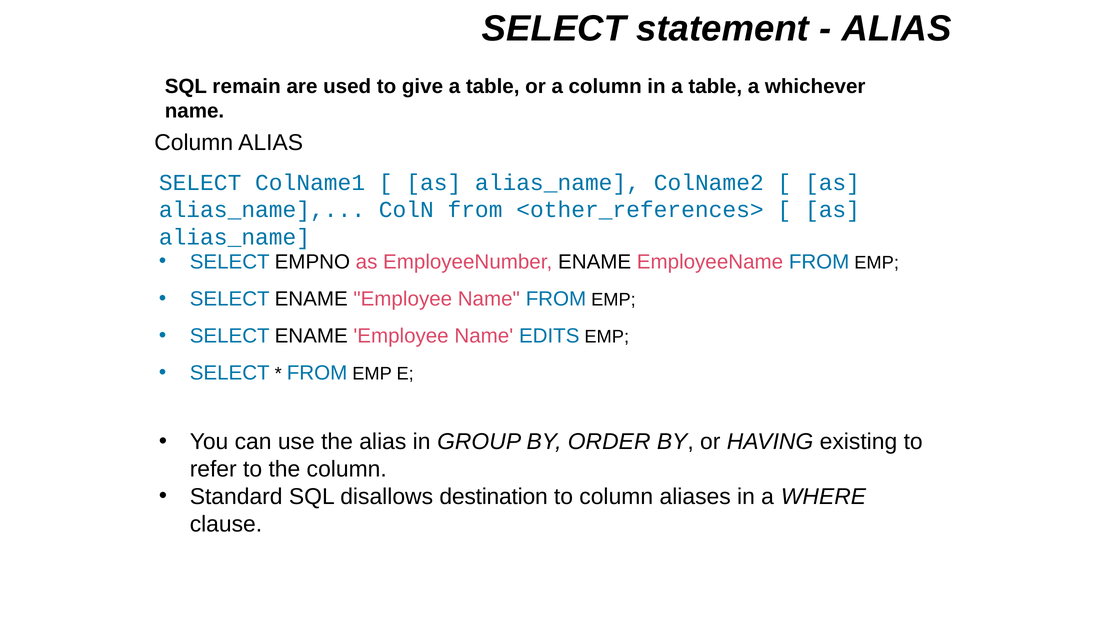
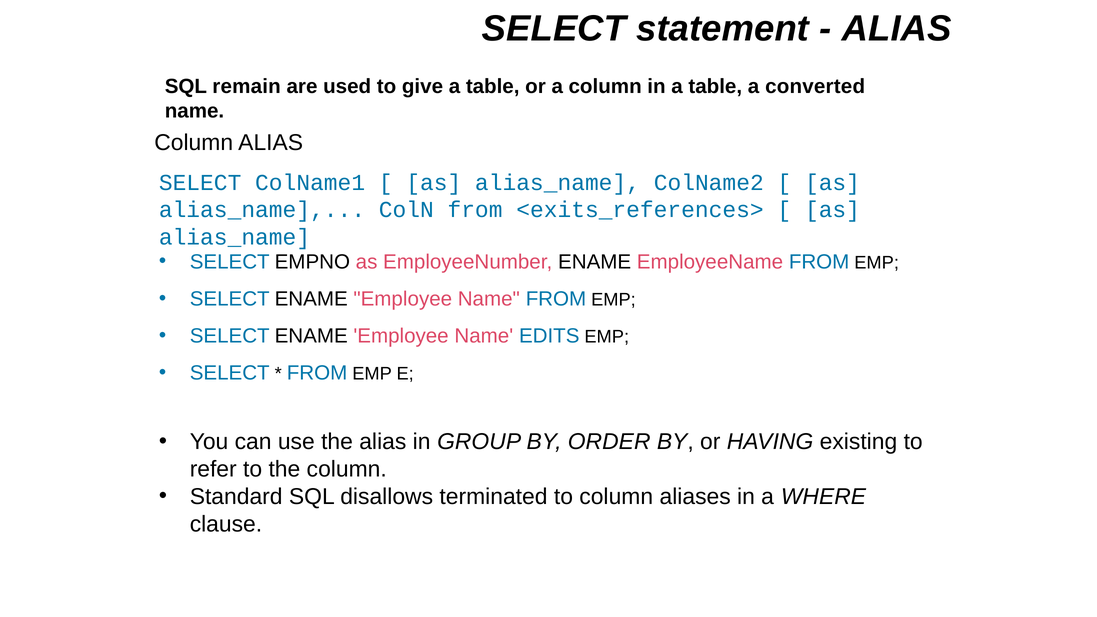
whichever: whichever -> converted
<other_references>: <other_references> -> <exits_references>
destination: destination -> terminated
